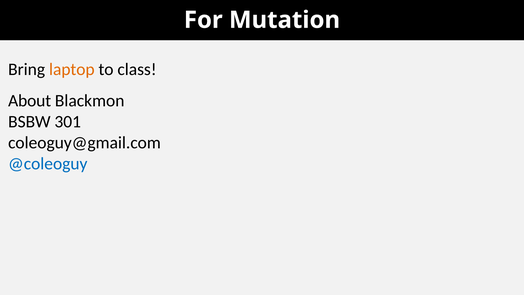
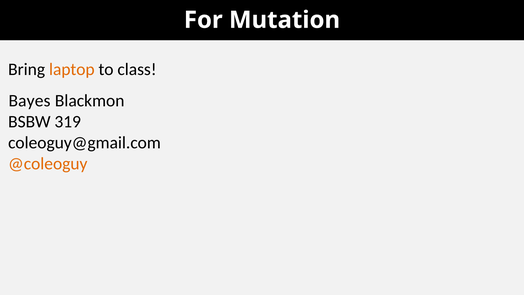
About: About -> Bayes
301: 301 -> 319
@coleoguy colour: blue -> orange
